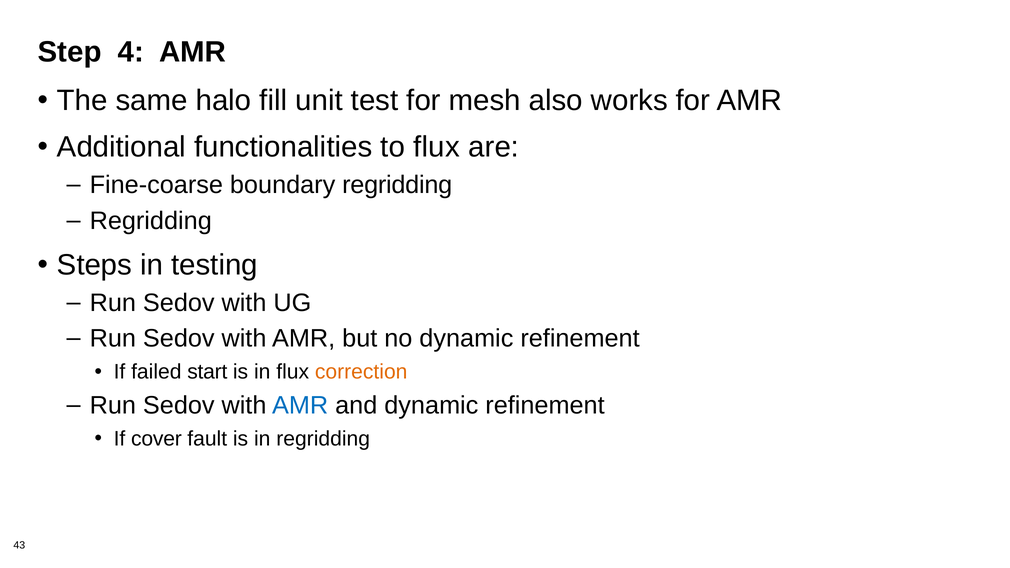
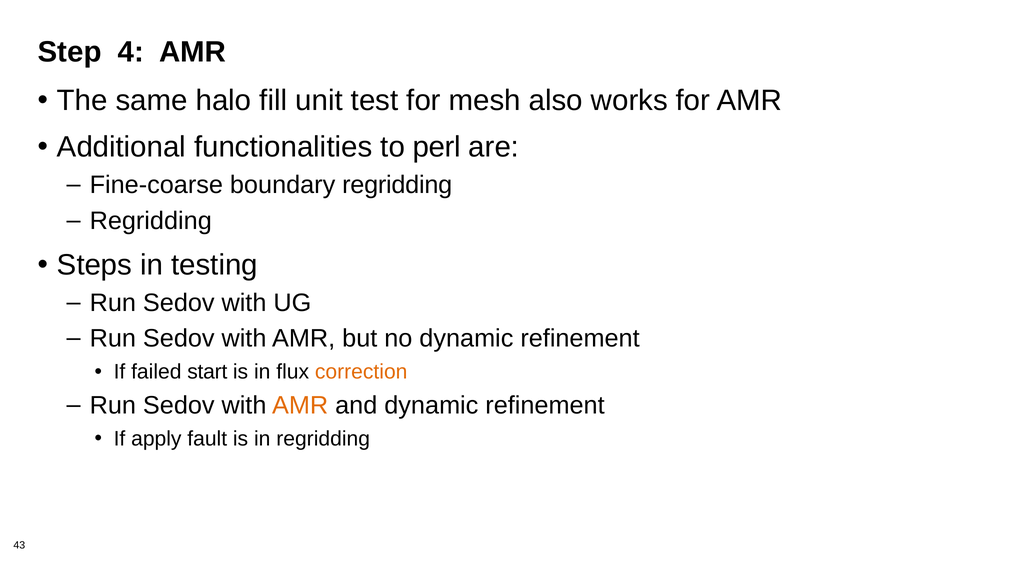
to flux: flux -> perl
AMR at (300, 406) colour: blue -> orange
cover: cover -> apply
